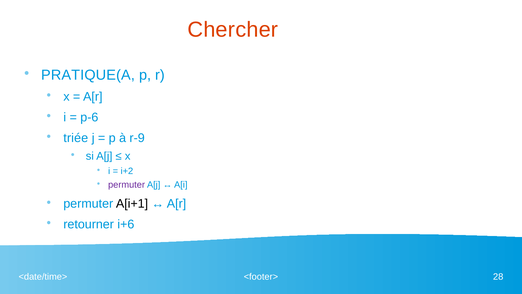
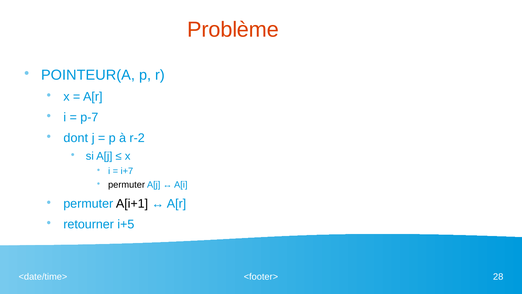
Chercher: Chercher -> Problème
PRATIQUE(A: PRATIQUE(A -> POINTEUR(A
p-6: p-6 -> p-7
triée: triée -> dont
r-9: r-9 -> r-2
i+2: i+2 -> i+7
permuter at (127, 185) colour: purple -> black
i+6: i+6 -> i+5
